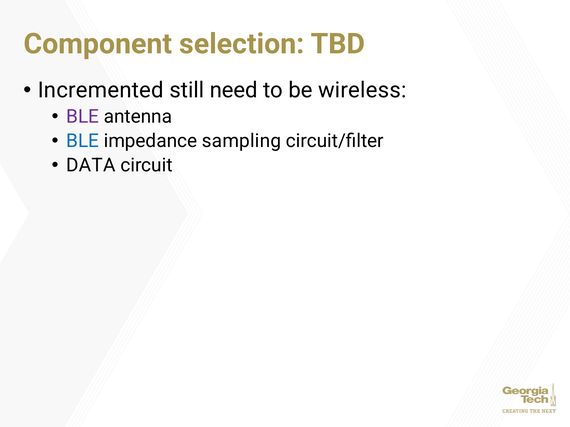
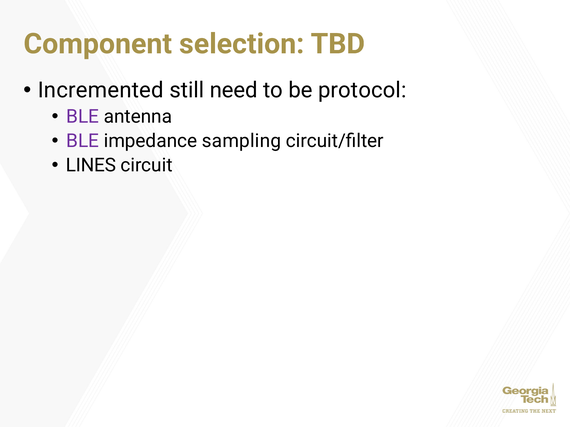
wireless: wireless -> protocol
BLE at (83, 141) colour: blue -> purple
DATA: DATA -> LINES
